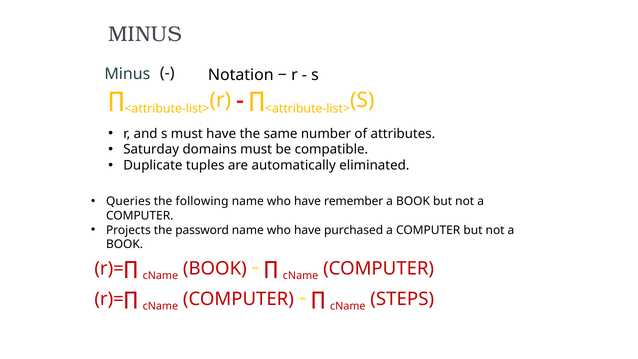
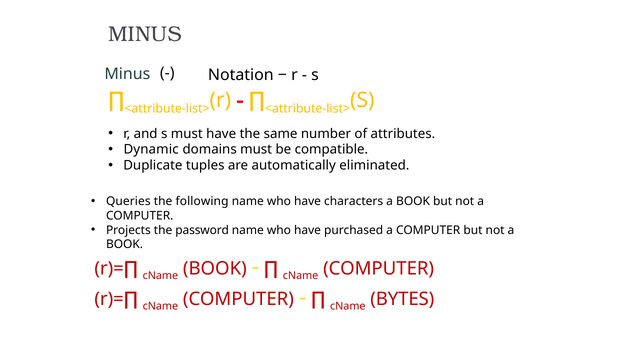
Saturday: Saturday -> Dynamic
remember: remember -> characters
STEPS: STEPS -> BYTES
